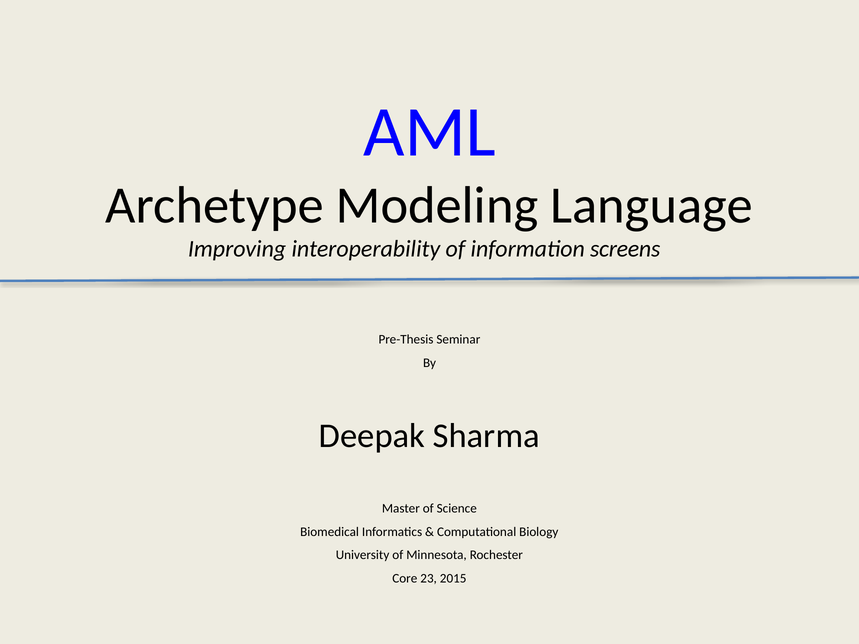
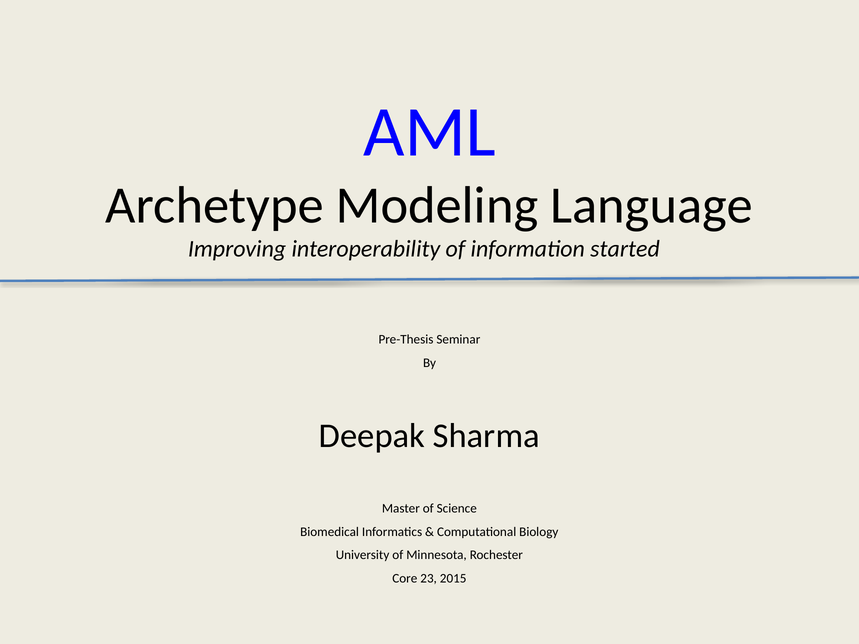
screens: screens -> started
